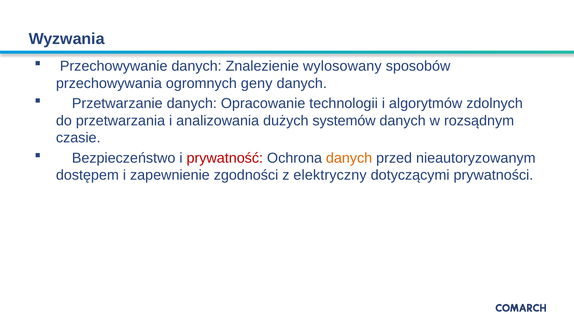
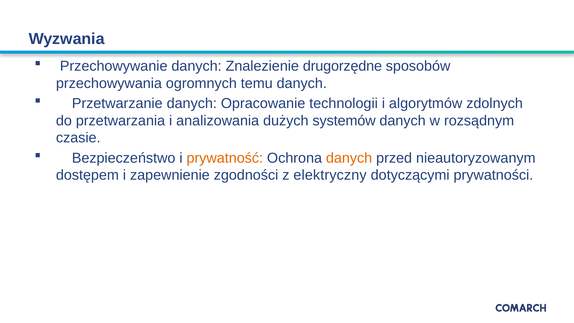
wylosowany: wylosowany -> drugorzędne
geny: geny -> temu
prywatność colour: red -> orange
